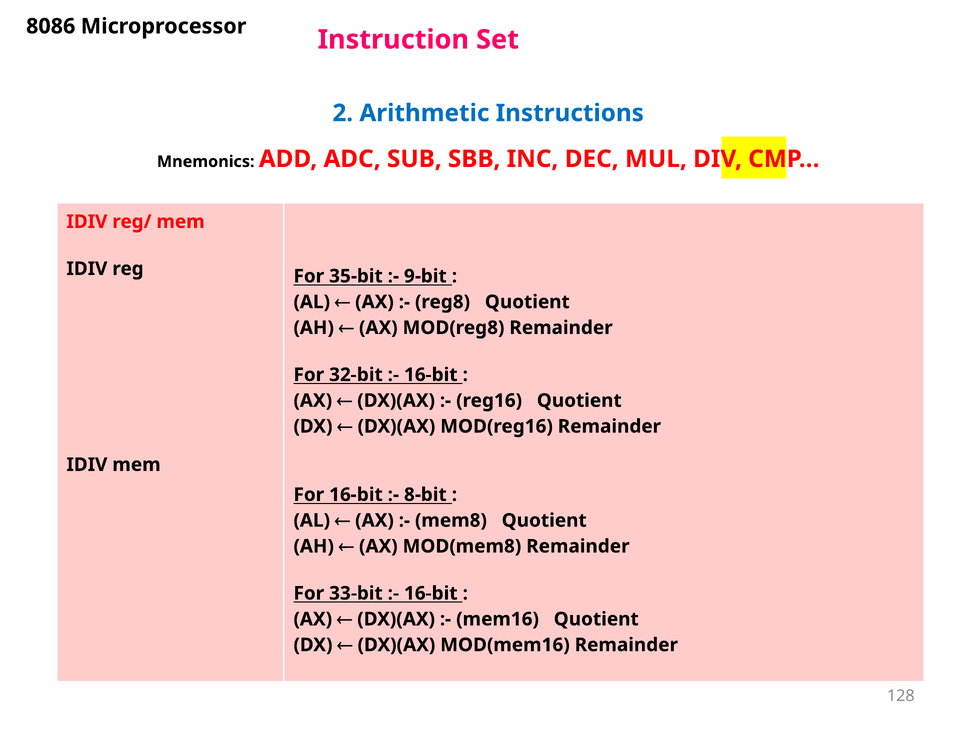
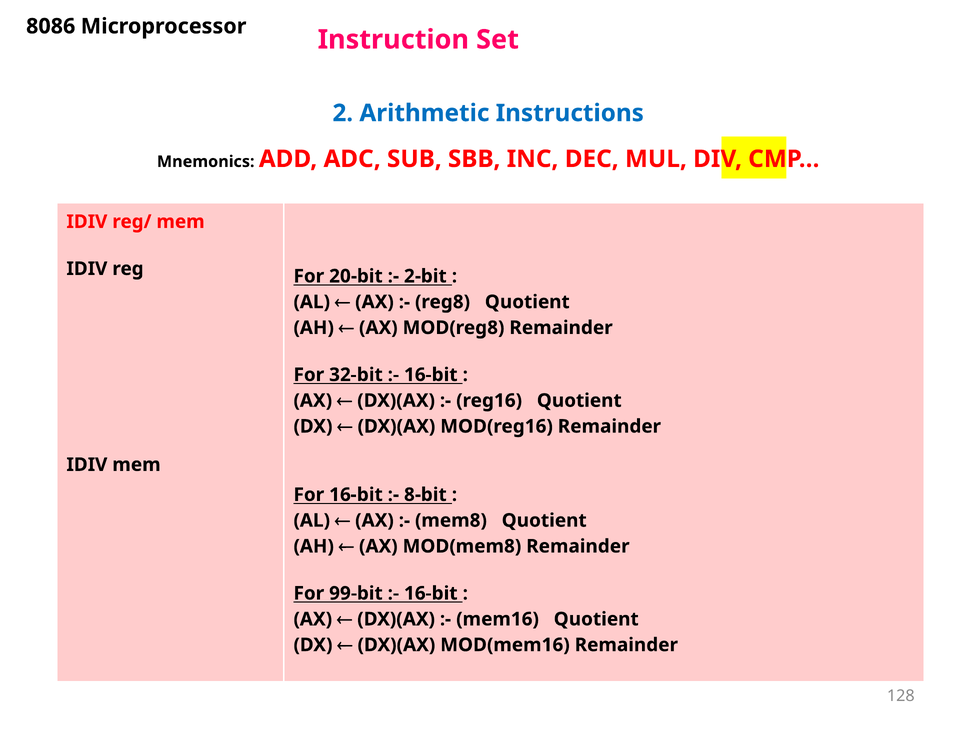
35-bit: 35-bit -> 20-bit
9-bit: 9-bit -> 2-bit
33-bit: 33-bit -> 99-bit
